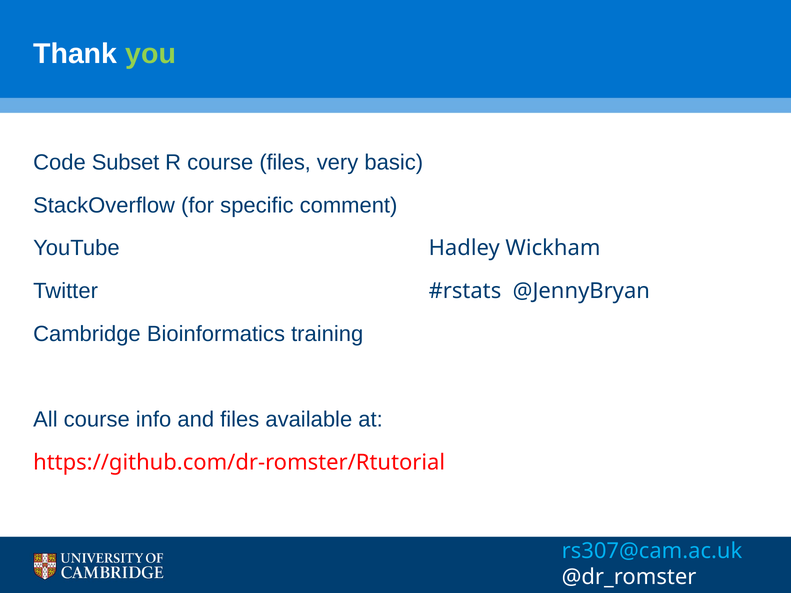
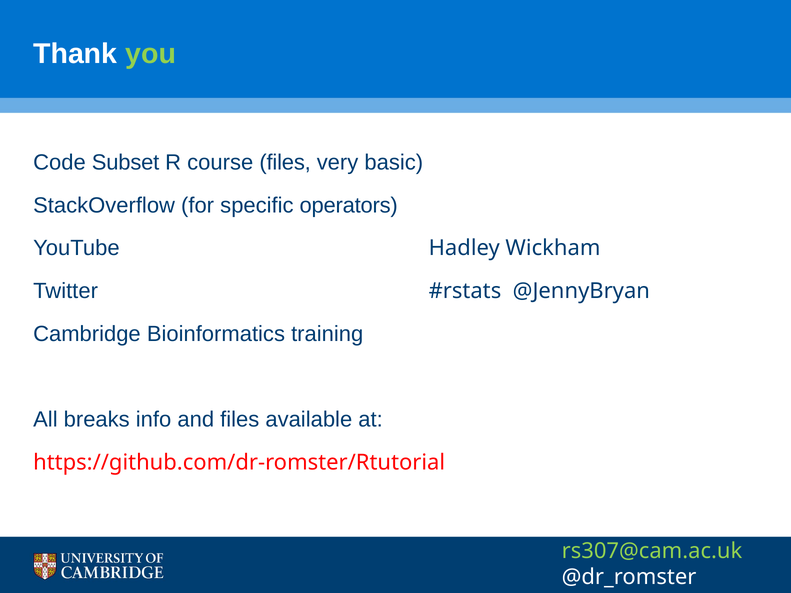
comment: comment -> operators
All course: course -> breaks
rs307@cam.ac.uk colour: light blue -> light green
